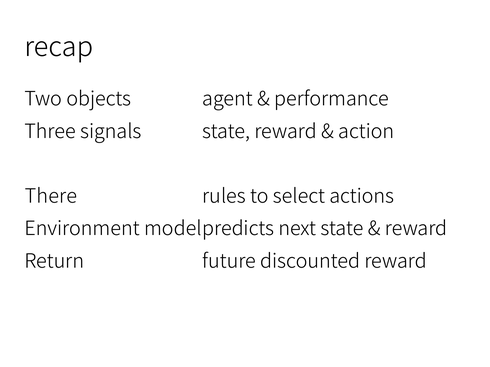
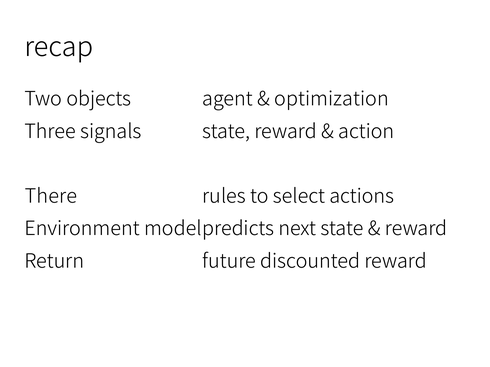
performance: performance -> optimization
